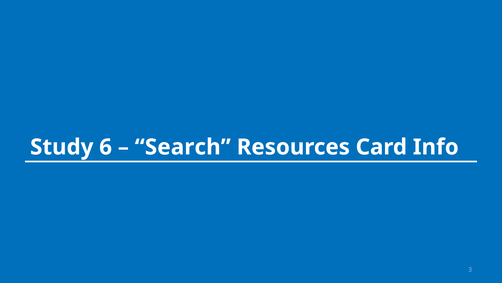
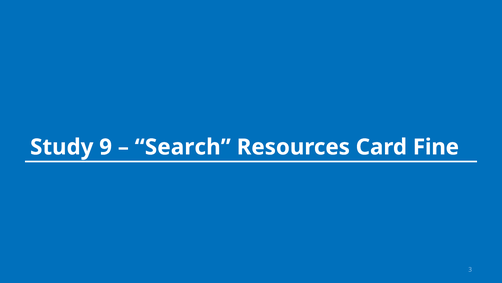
6: 6 -> 9
Info: Info -> Fine
